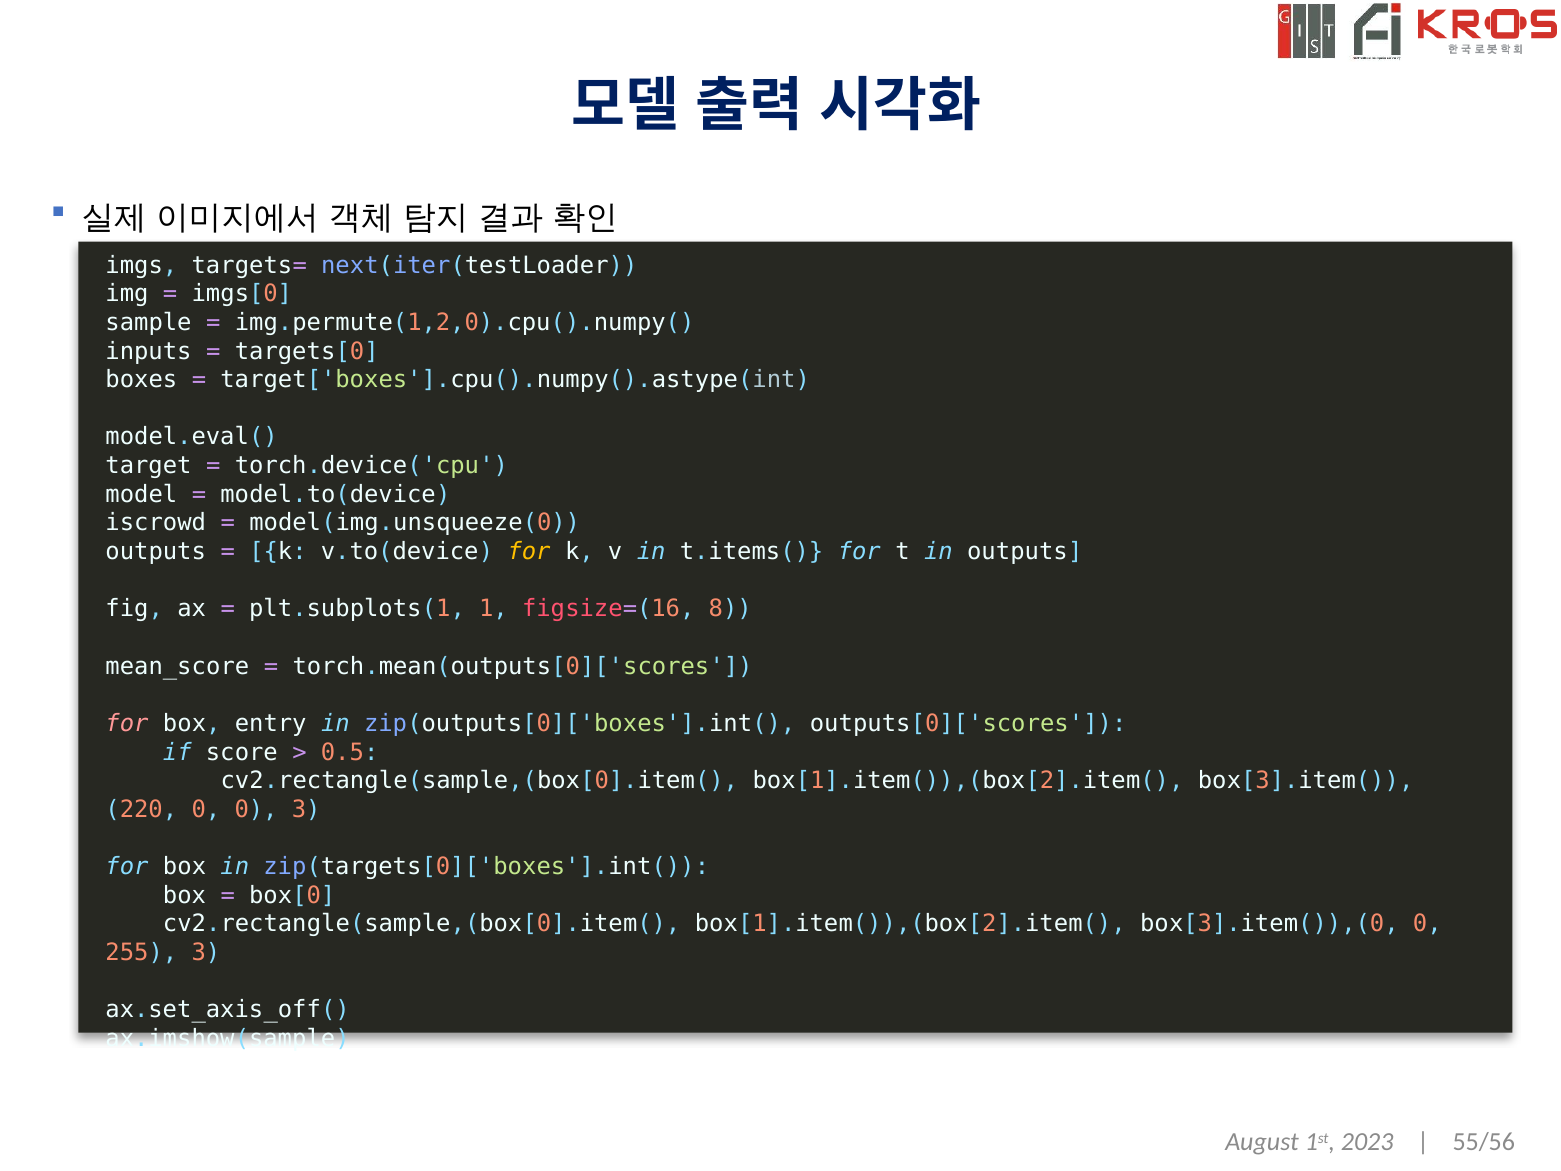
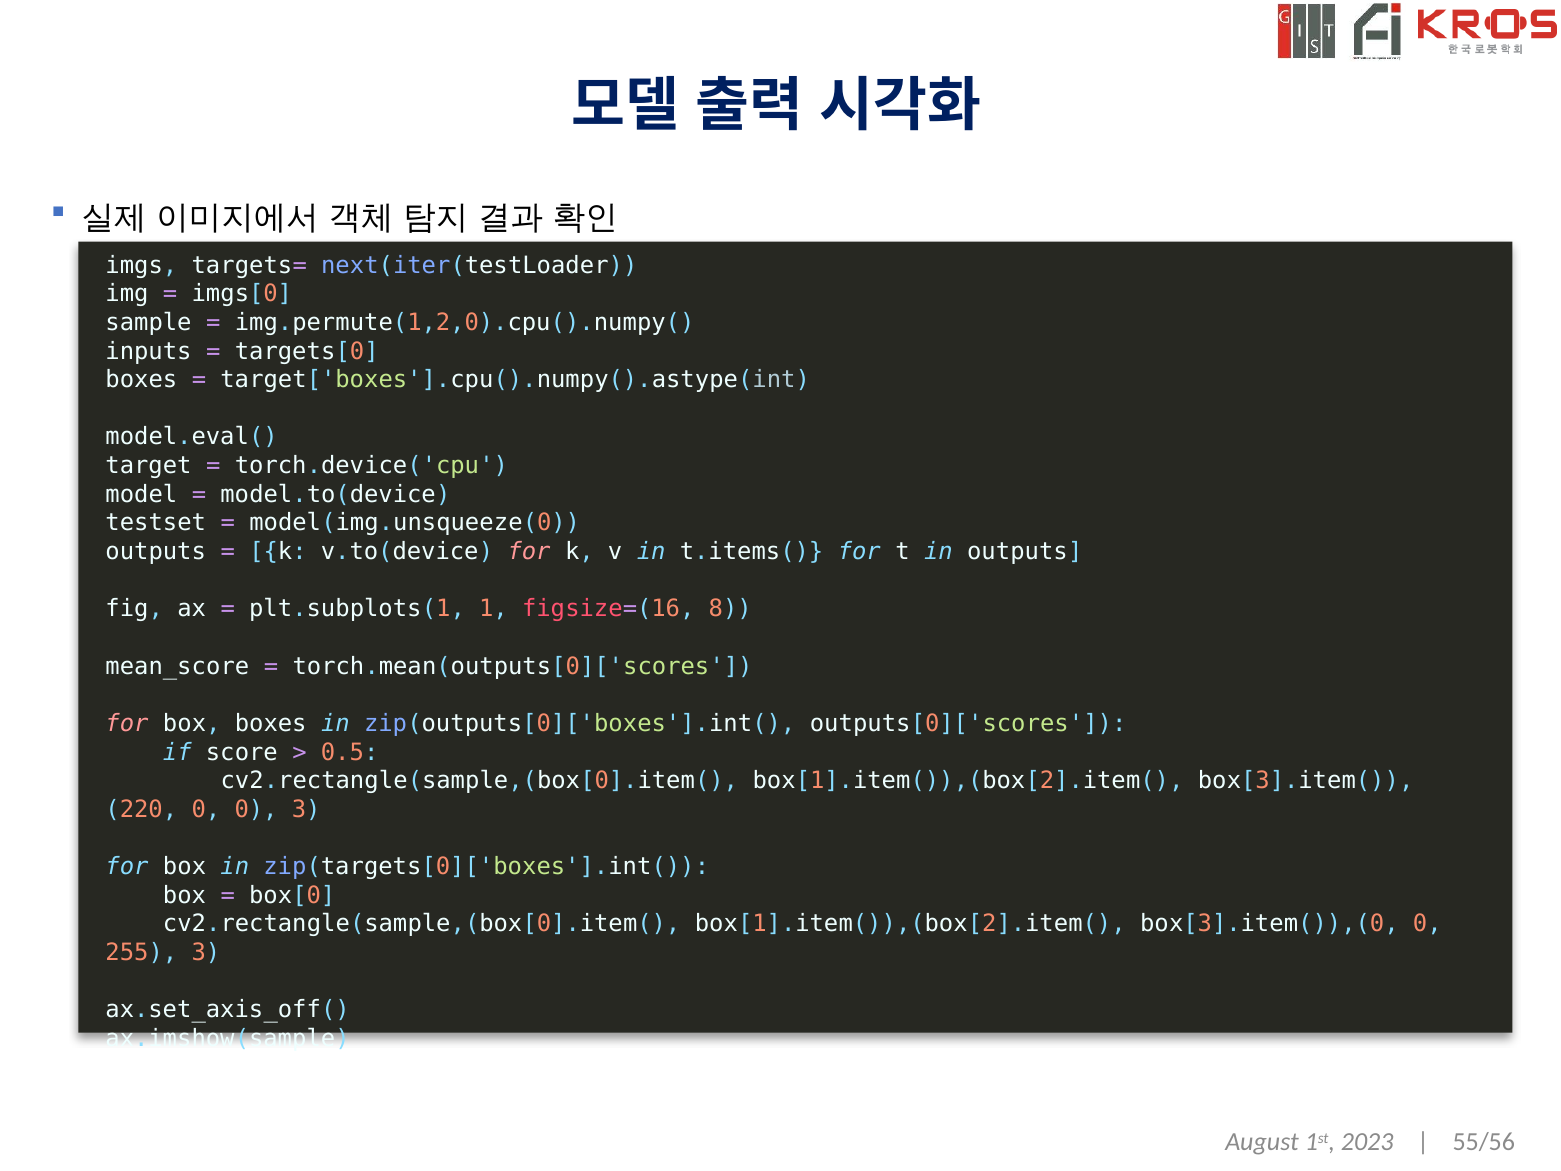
iscrowd: iscrowd -> testset
for at (529, 552) colour: yellow -> pink
box entry: entry -> boxes
